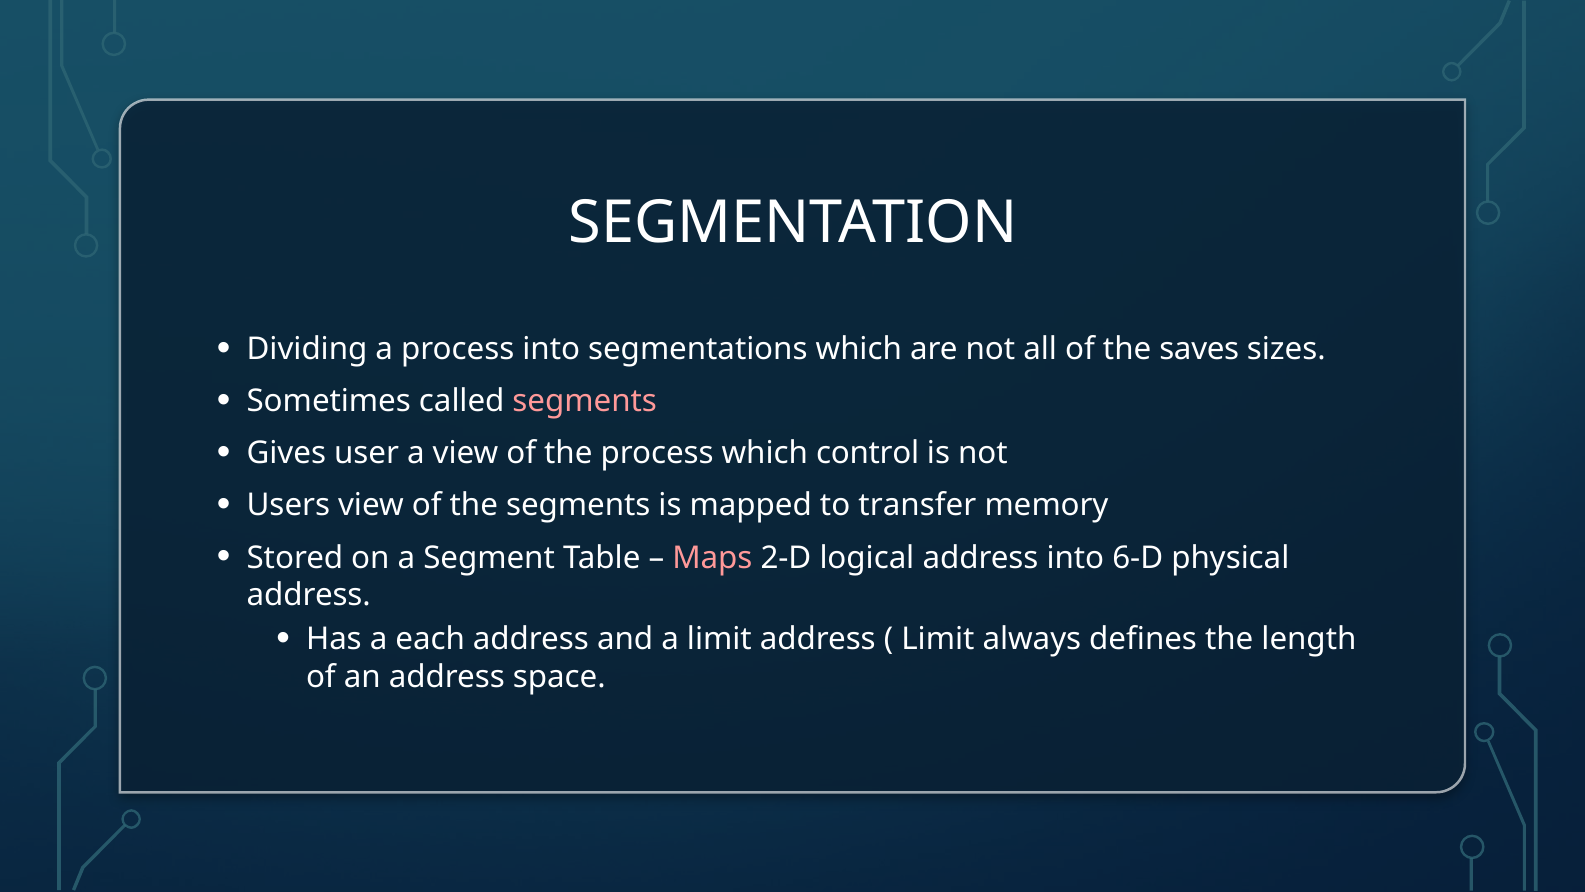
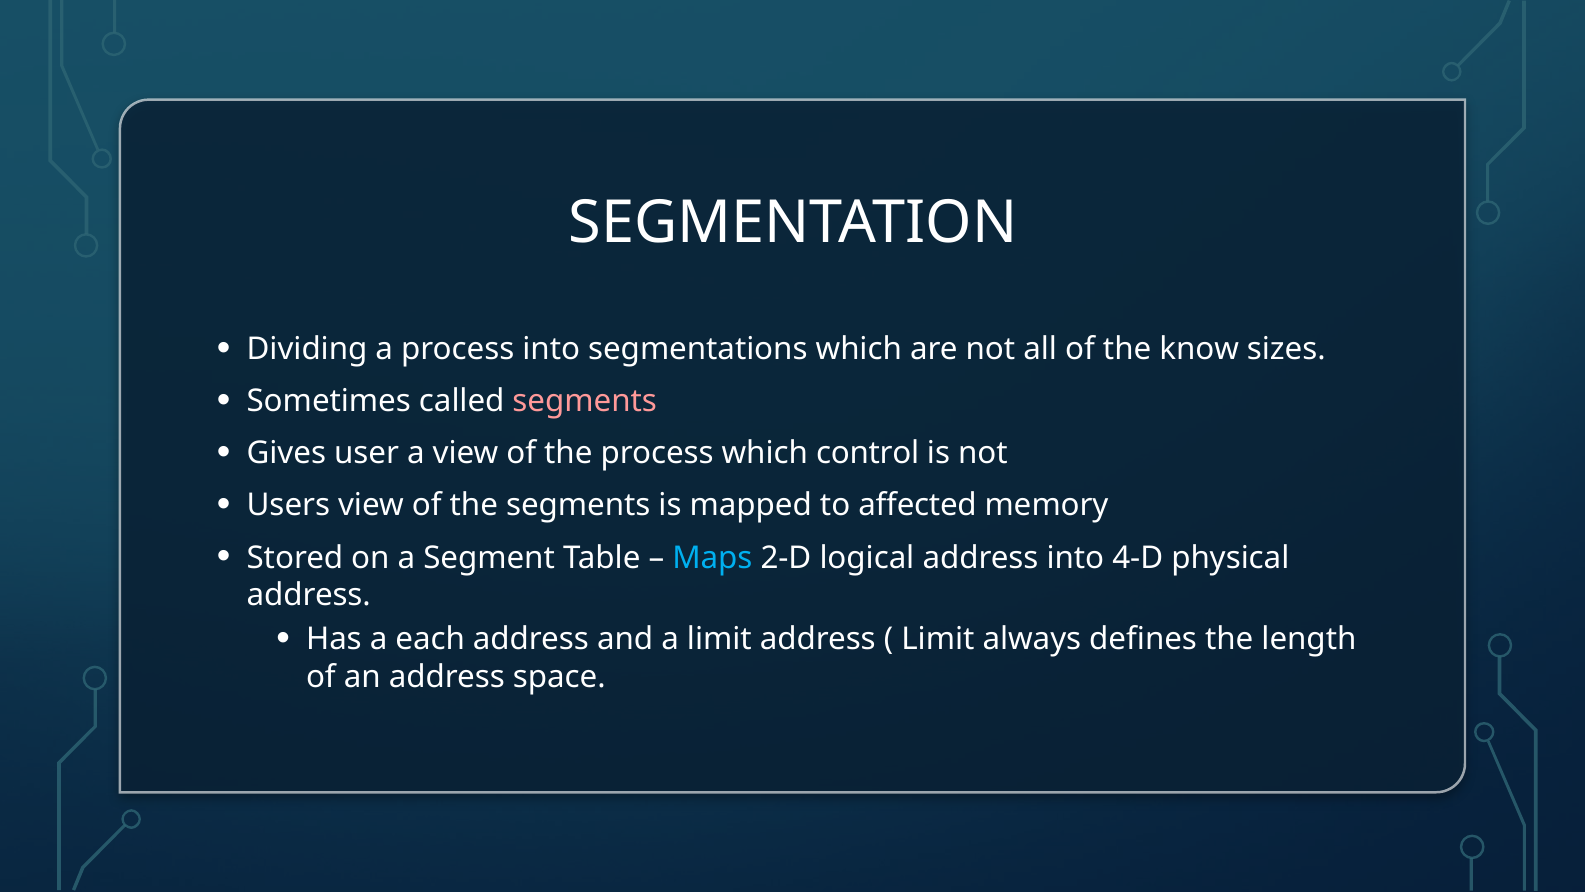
saves: saves -> know
transfer: transfer -> affected
Maps colour: pink -> light blue
6-D: 6-D -> 4-D
